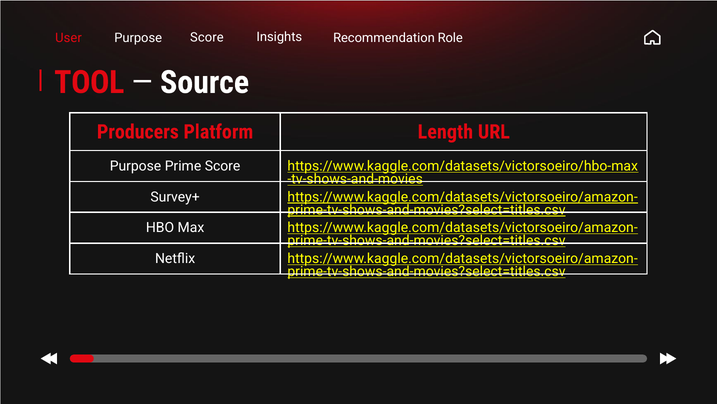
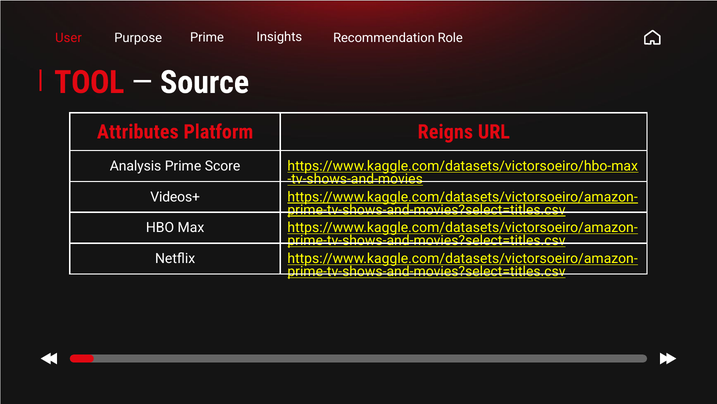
Purpose Score: Score -> Prime
Producers: Producers -> Attributes
Length: Length -> Reigns
Purpose at (136, 166): Purpose -> Analysis
Survey+: Survey+ -> Videos+
